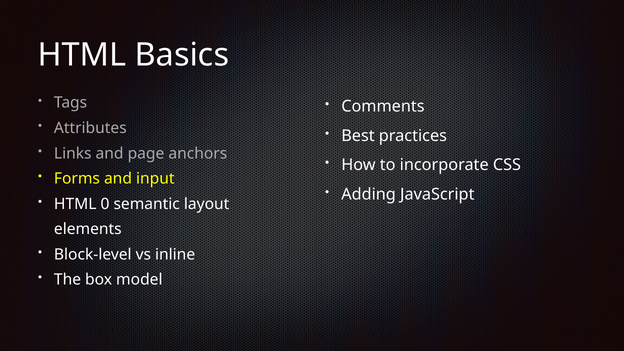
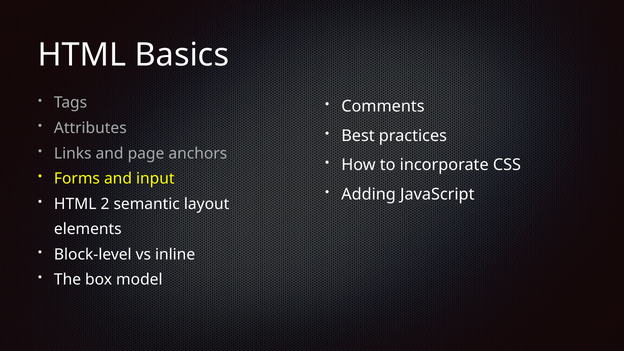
0: 0 -> 2
